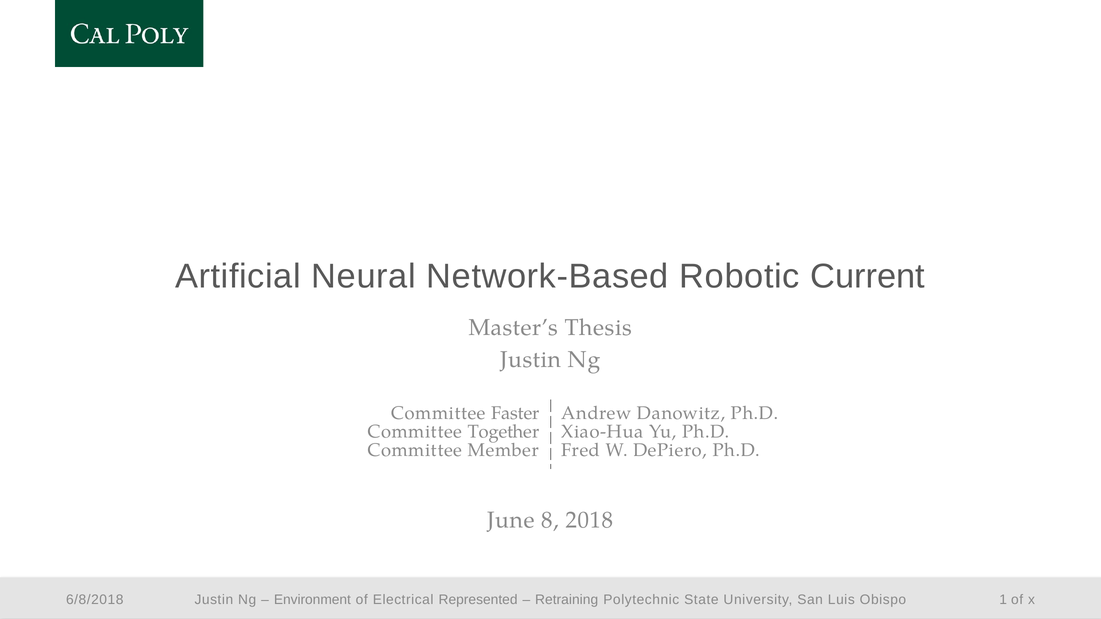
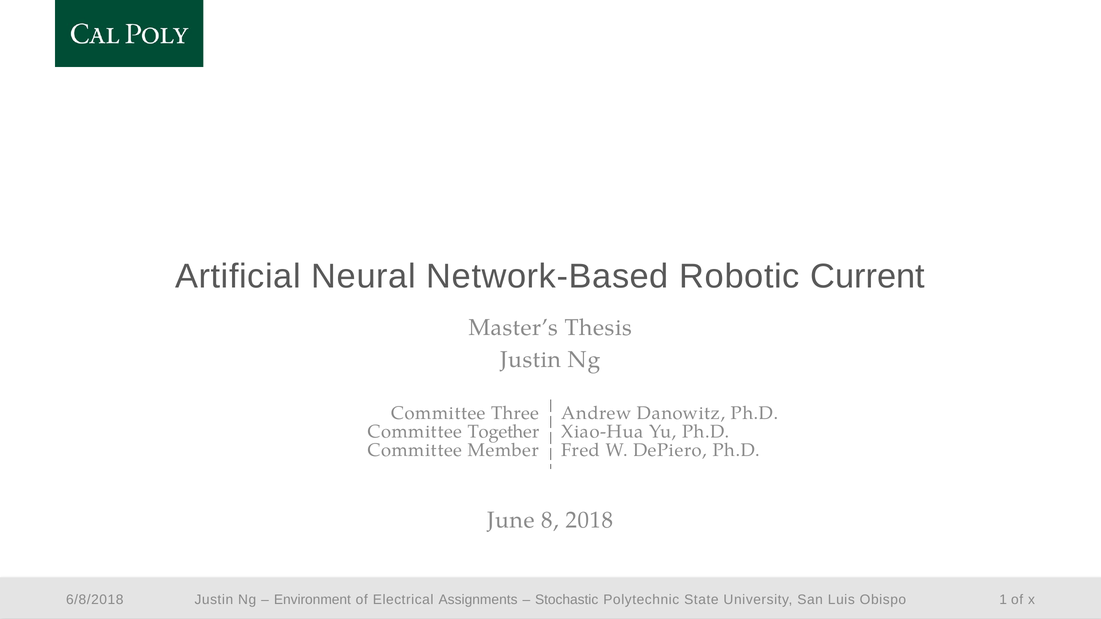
Faster: Faster -> Three
Represented: Represented -> Assignments
Retraining: Retraining -> Stochastic
